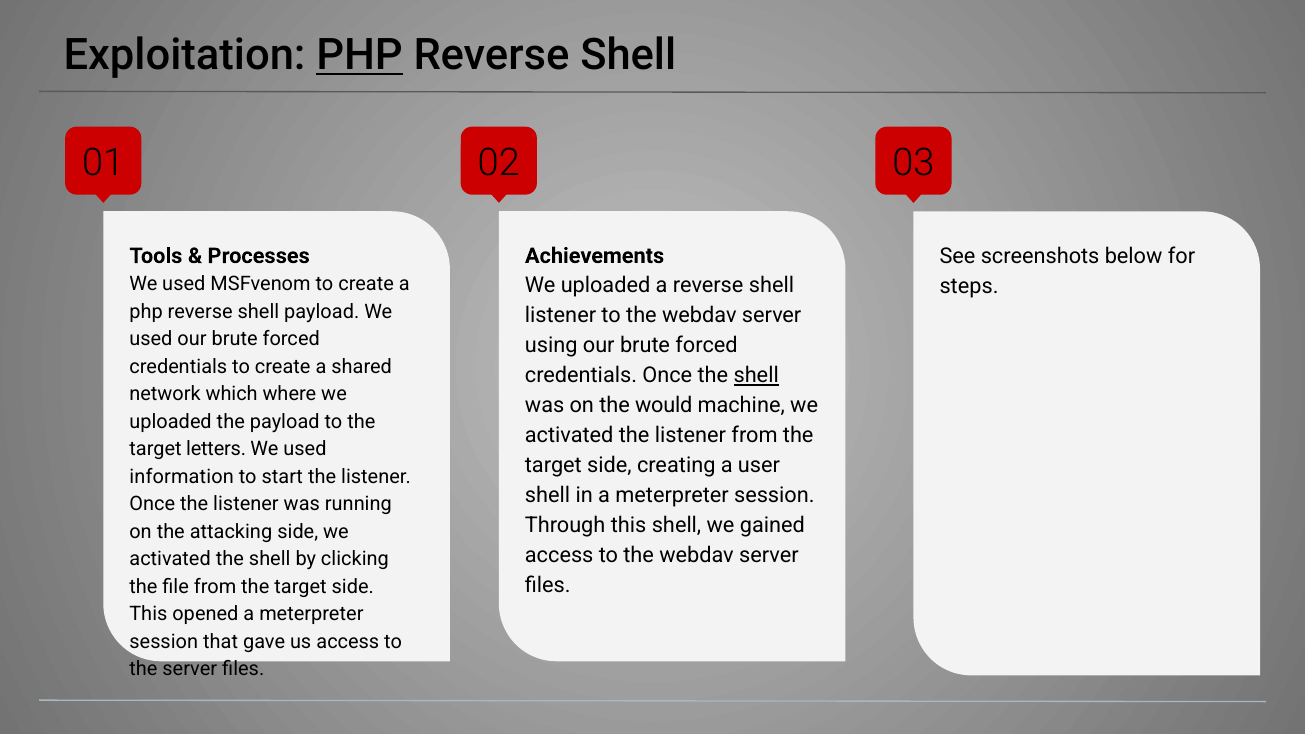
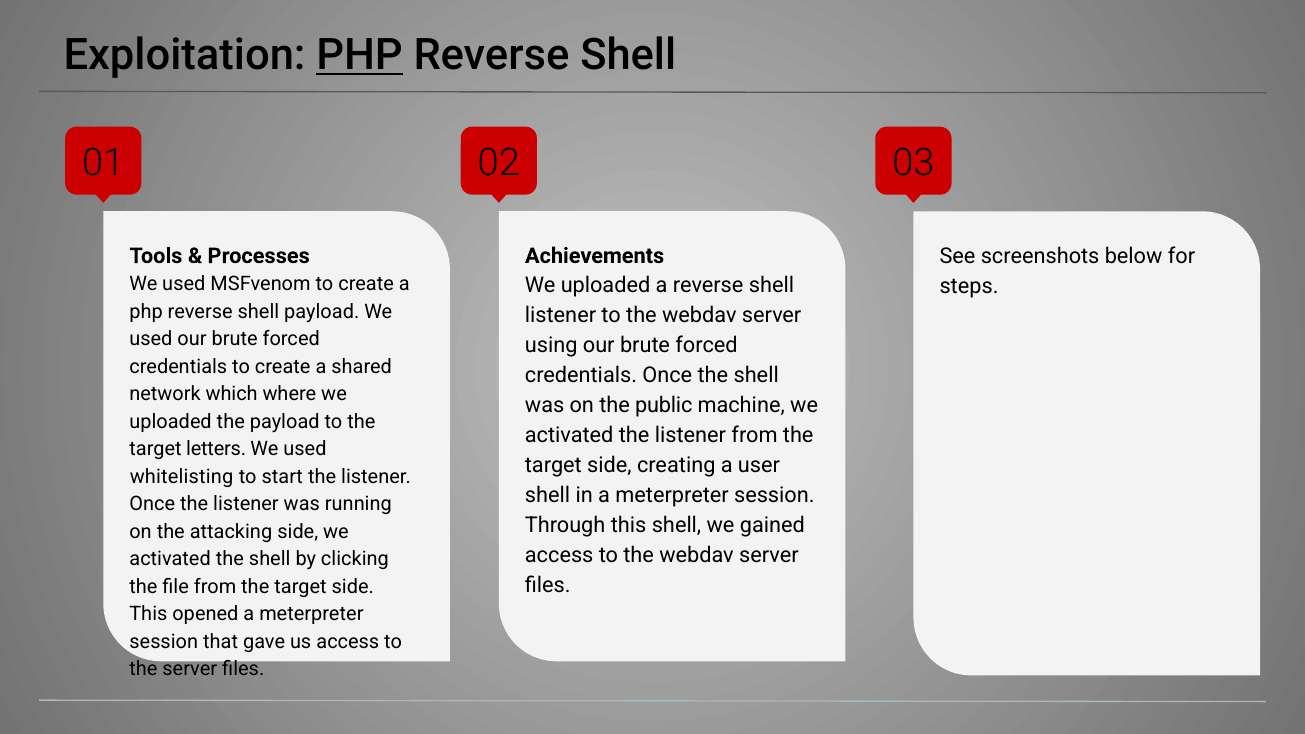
shell at (756, 376) underline: present -> none
would: would -> public
information: information -> whitelisting
